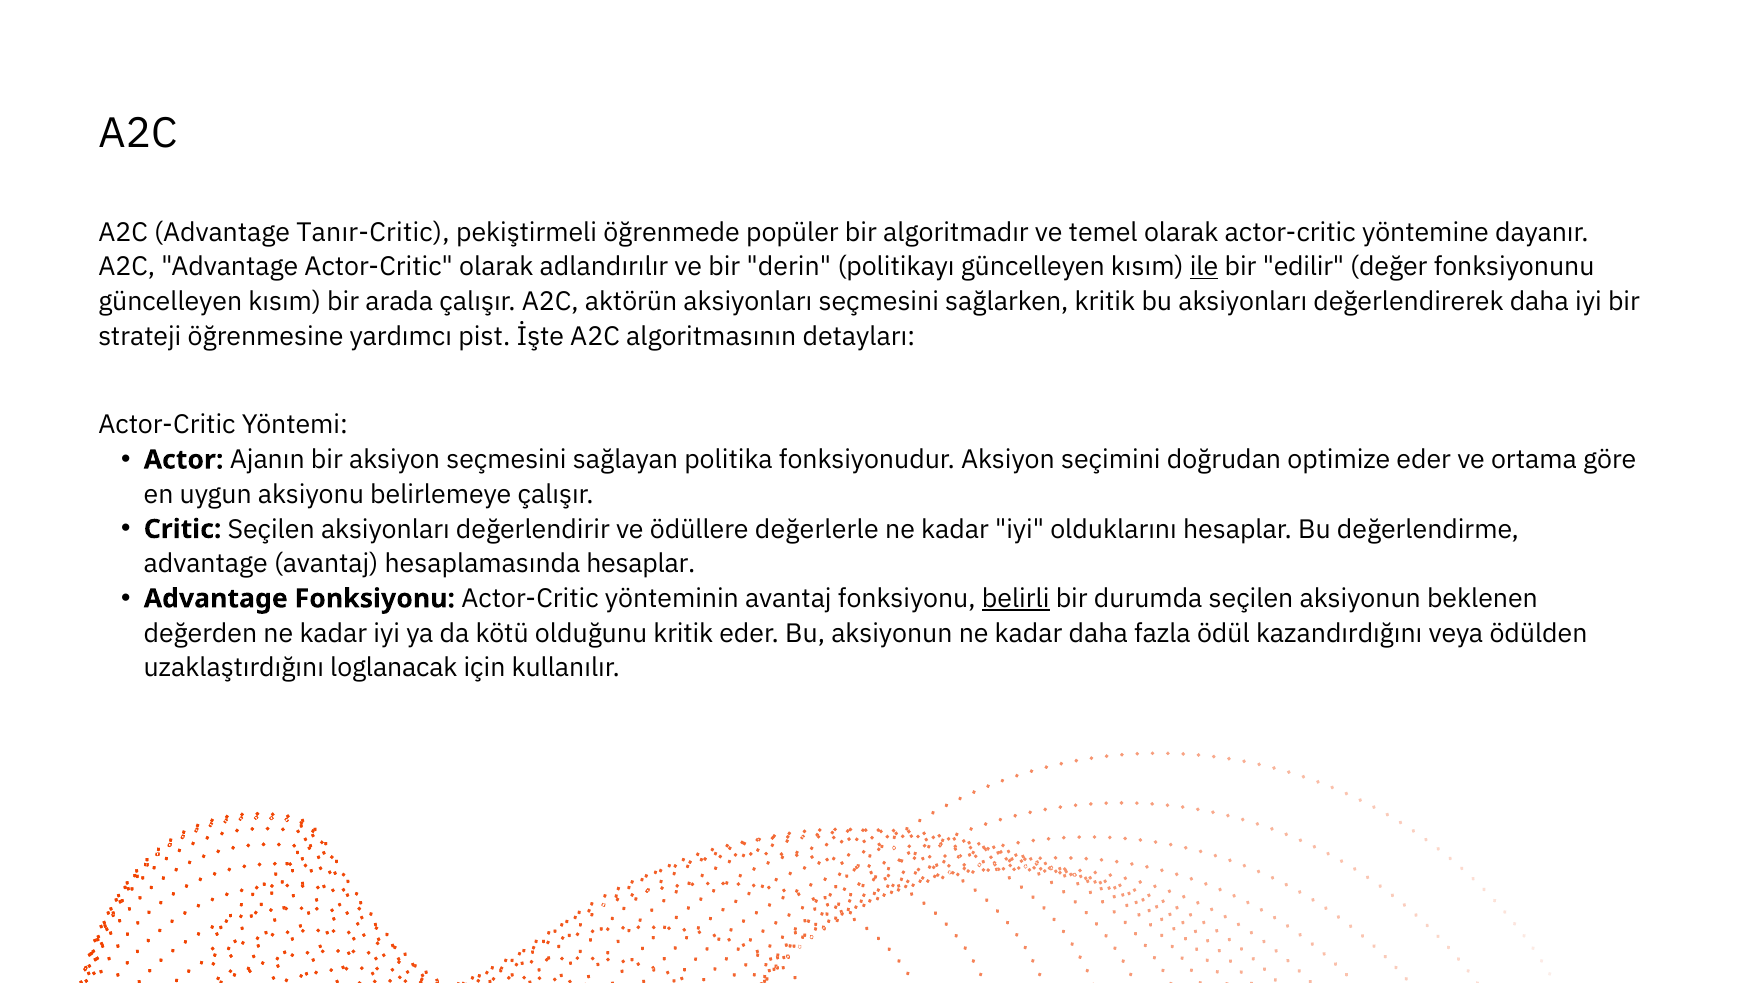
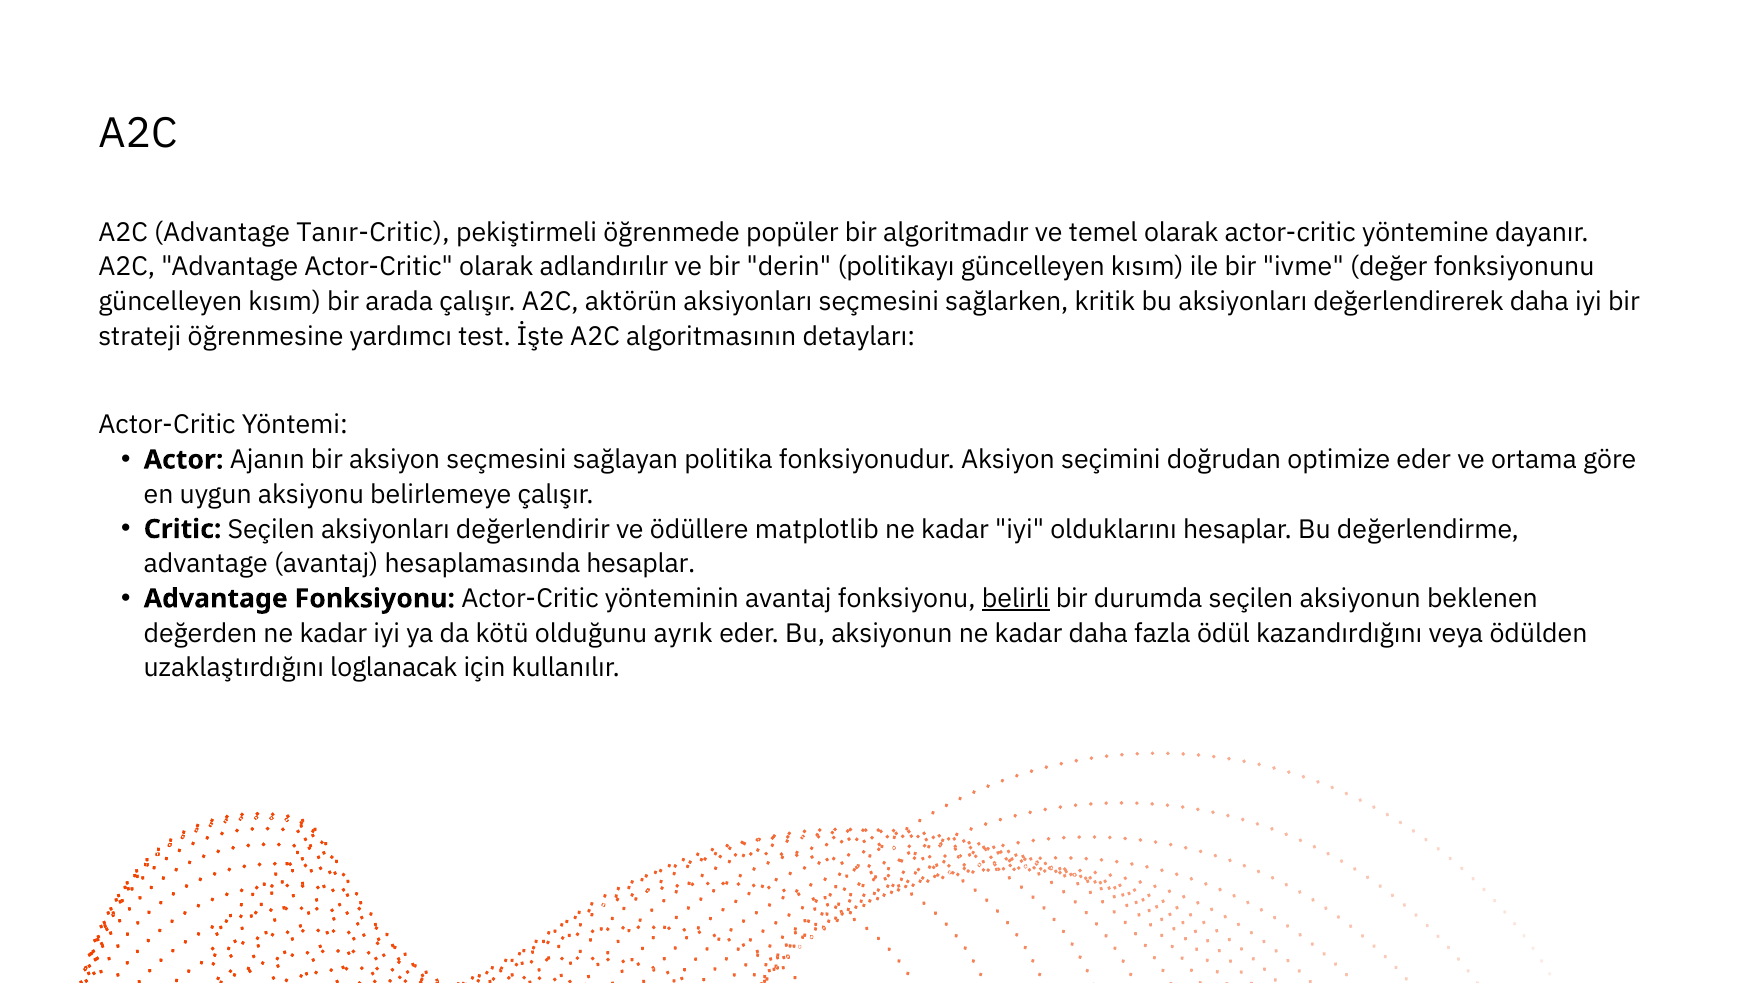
ile underline: present -> none
edilir: edilir -> ivme
pist: pist -> test
değerlerle: değerlerle -> matplotlib
olduğunu kritik: kritik -> ayrık
